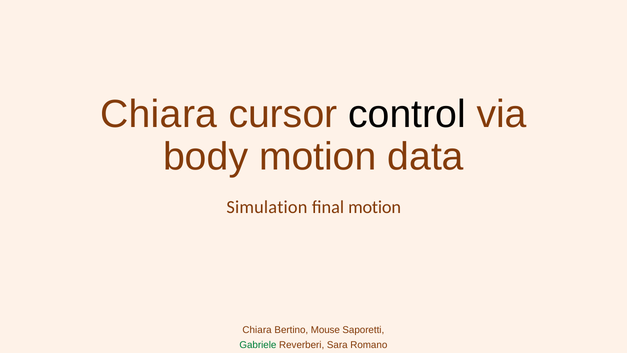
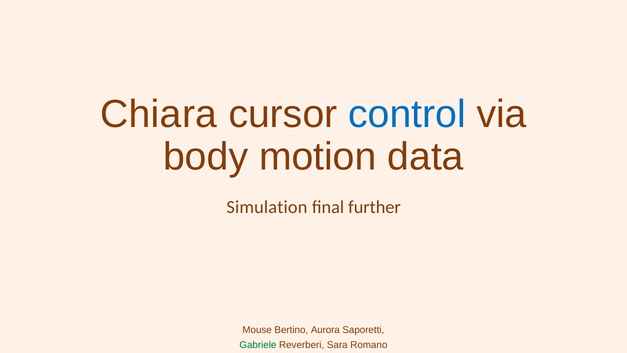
control colour: black -> blue
final motion: motion -> further
Chiara at (257, 330): Chiara -> Mouse
Mouse: Mouse -> Aurora
